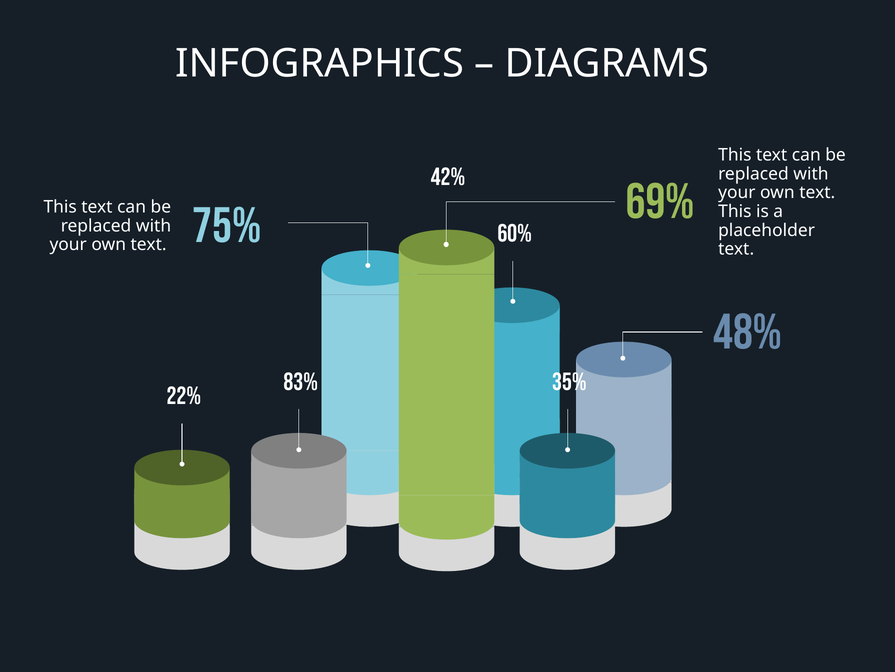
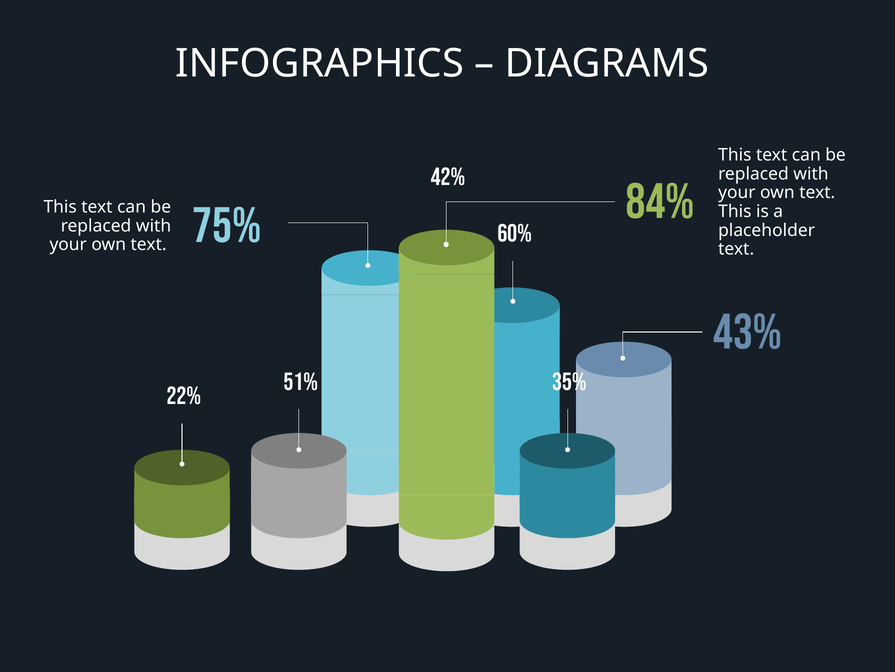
69%: 69% -> 84%
48%: 48% -> 43%
83%: 83% -> 51%
